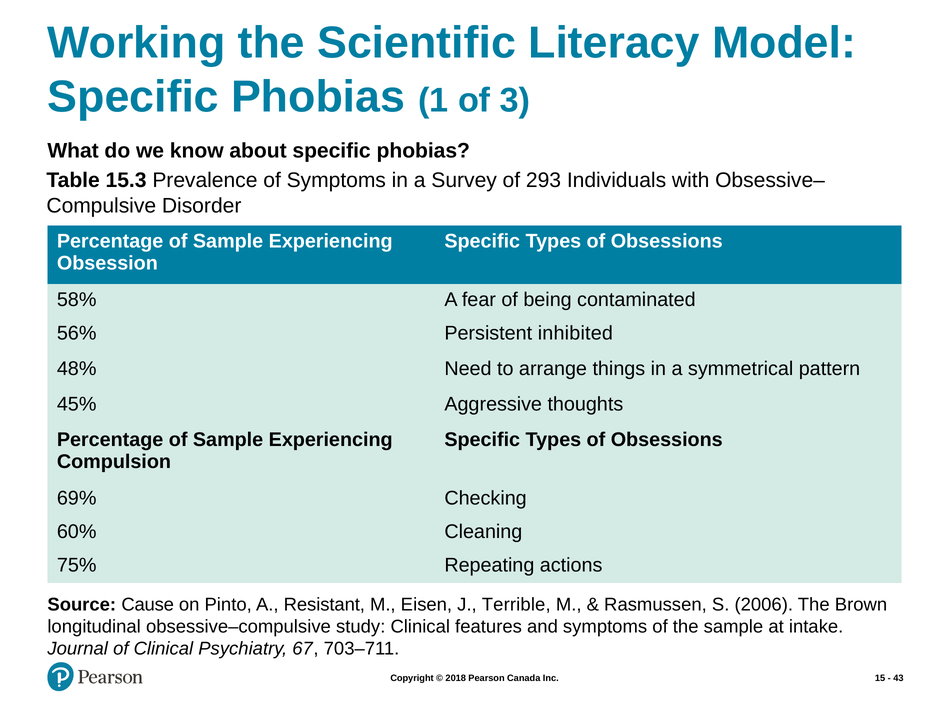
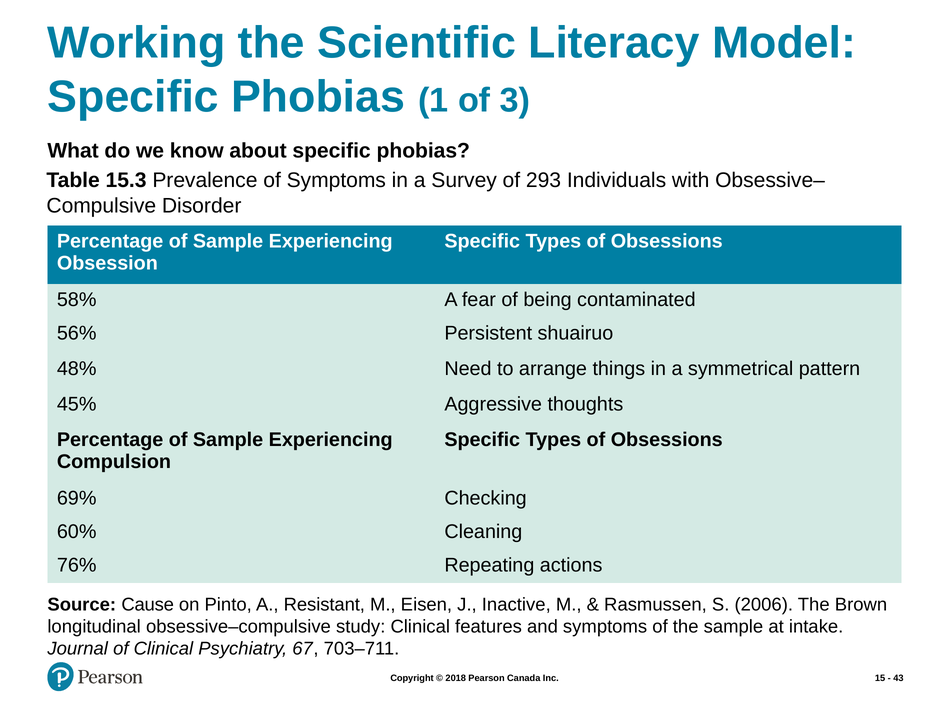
inhibited: inhibited -> shuairuo
75%: 75% -> 76%
Terrible: Terrible -> Inactive
